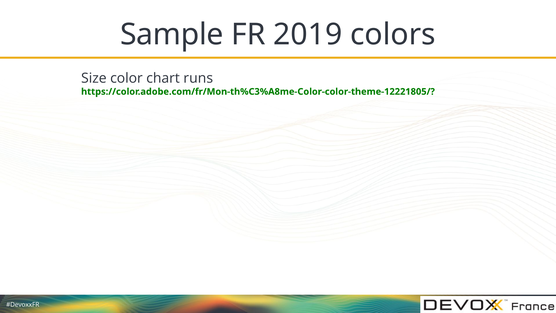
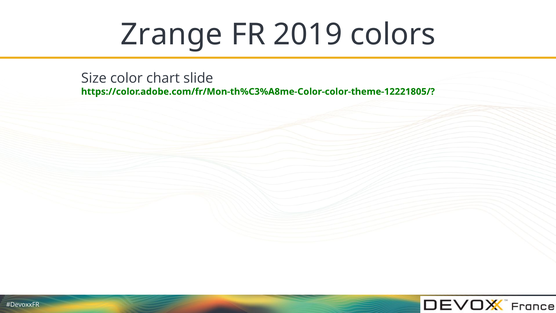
Sample: Sample -> Zrange
runs: runs -> slide
